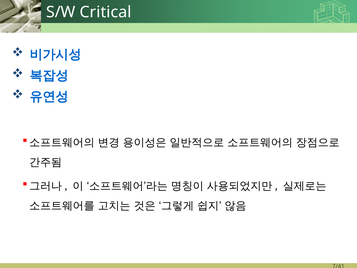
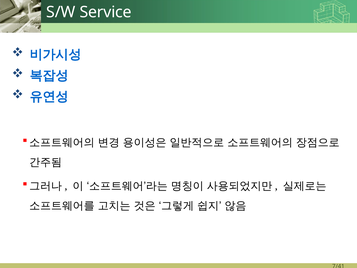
Critical: Critical -> Service
